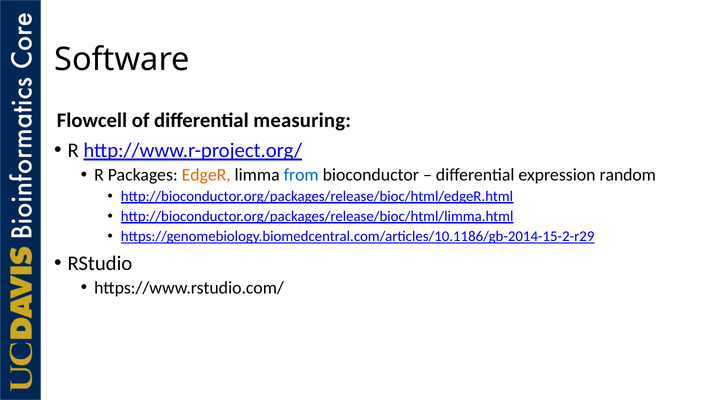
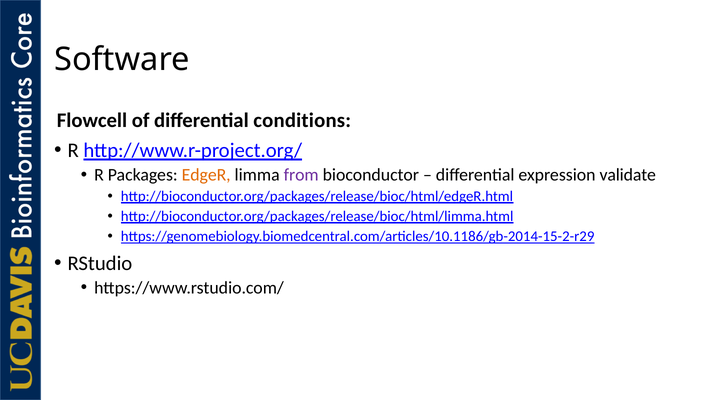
measuring: measuring -> conditions
from colour: blue -> purple
random: random -> validate
